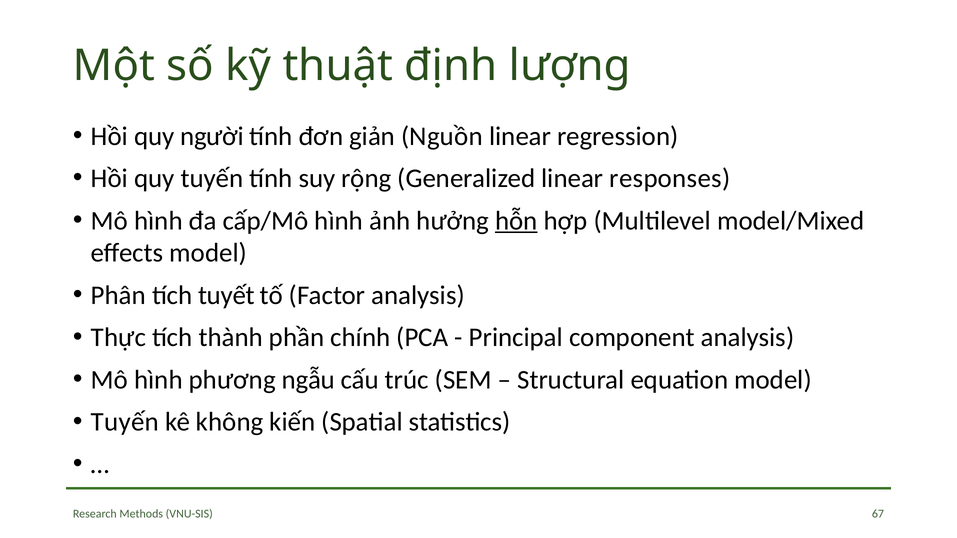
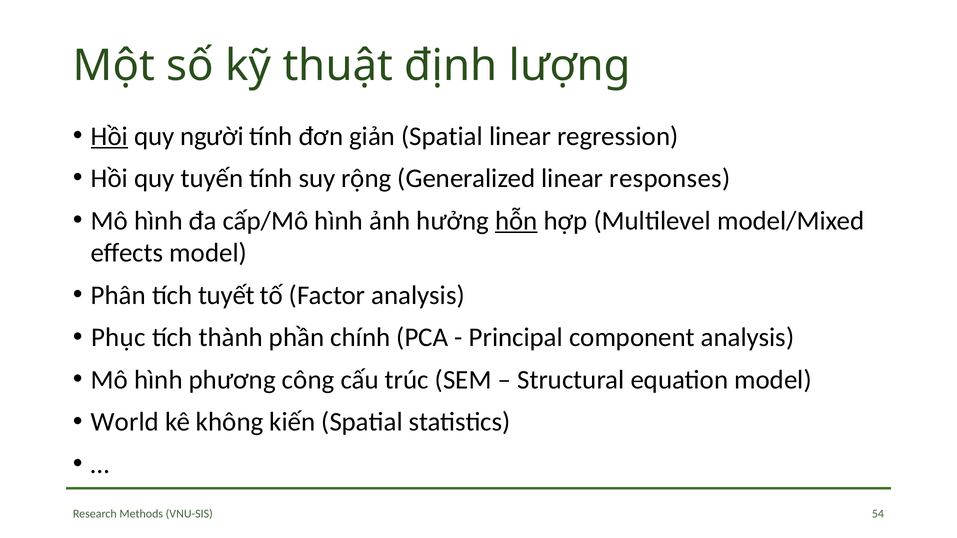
Hồi at (109, 136) underline: none -> present
giản Nguồn: Nguồn -> Spatial
Thực: Thực -> Phục
ngẫu: ngẫu -> công
Tuyến at (125, 422): Tuyến -> World
67: 67 -> 54
